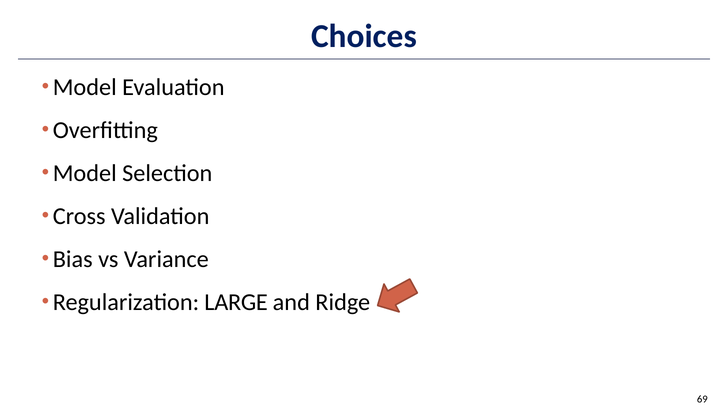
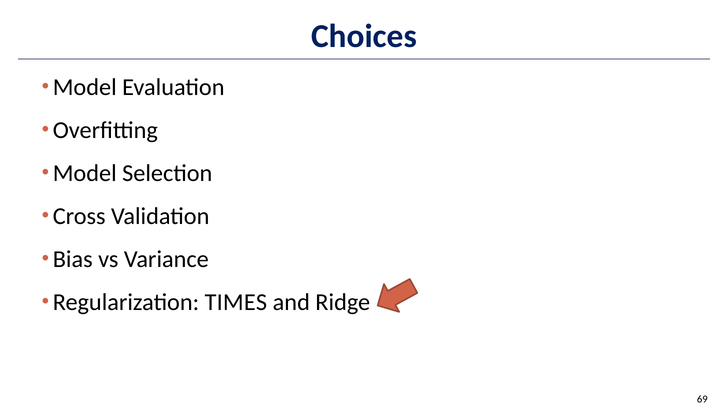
LARGE: LARGE -> TIMES
